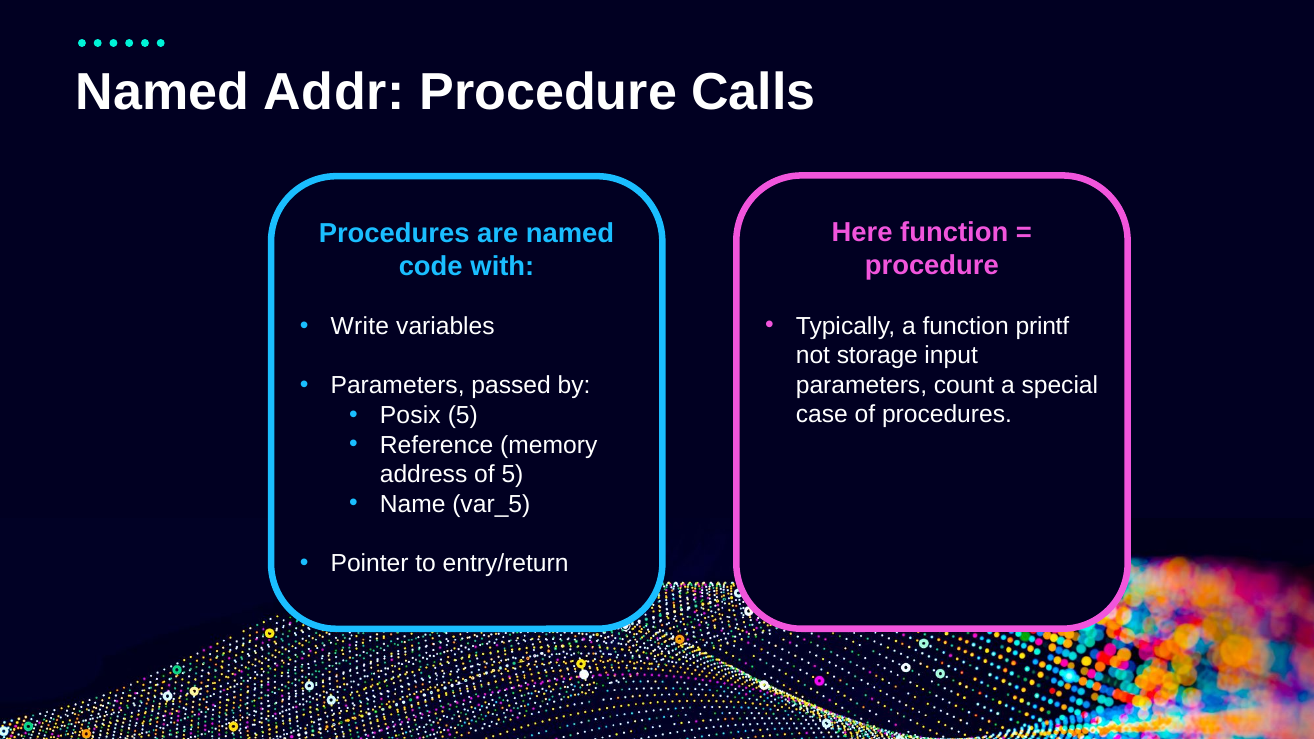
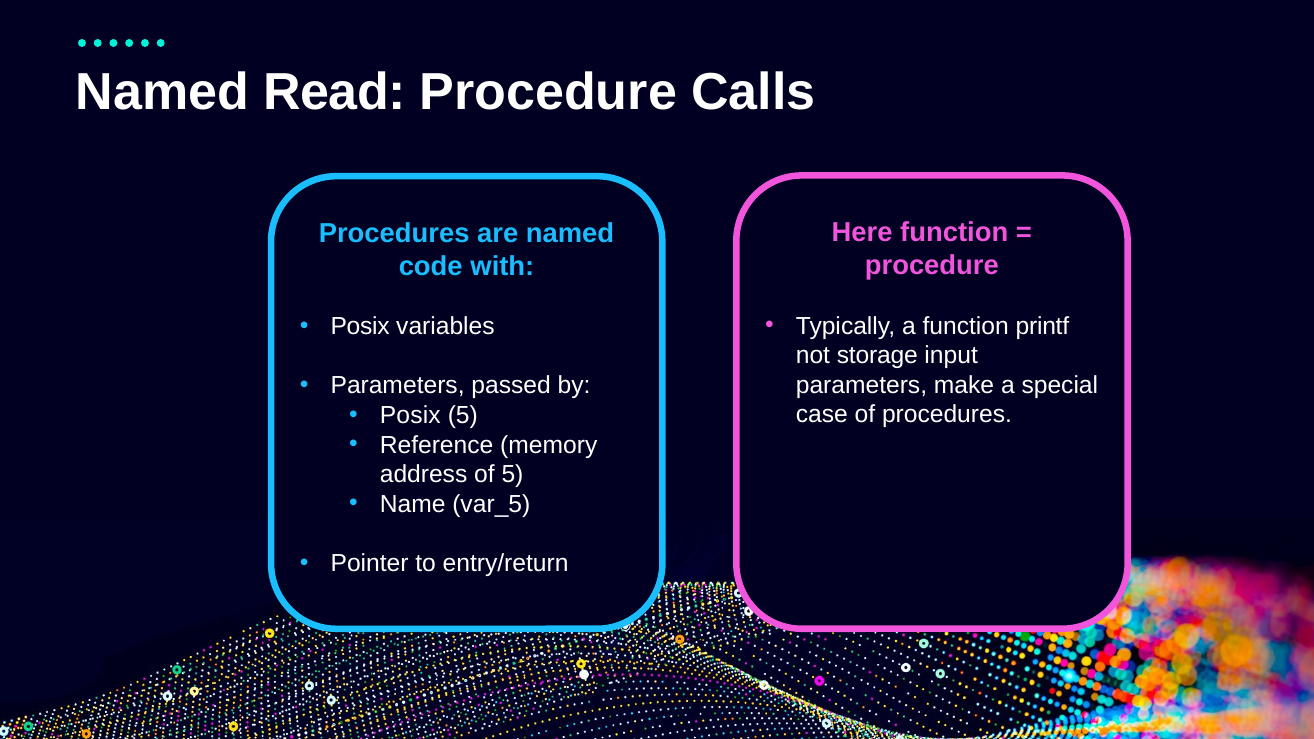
Addr: Addr -> Read
Write at (360, 327): Write -> Posix
count: count -> make
